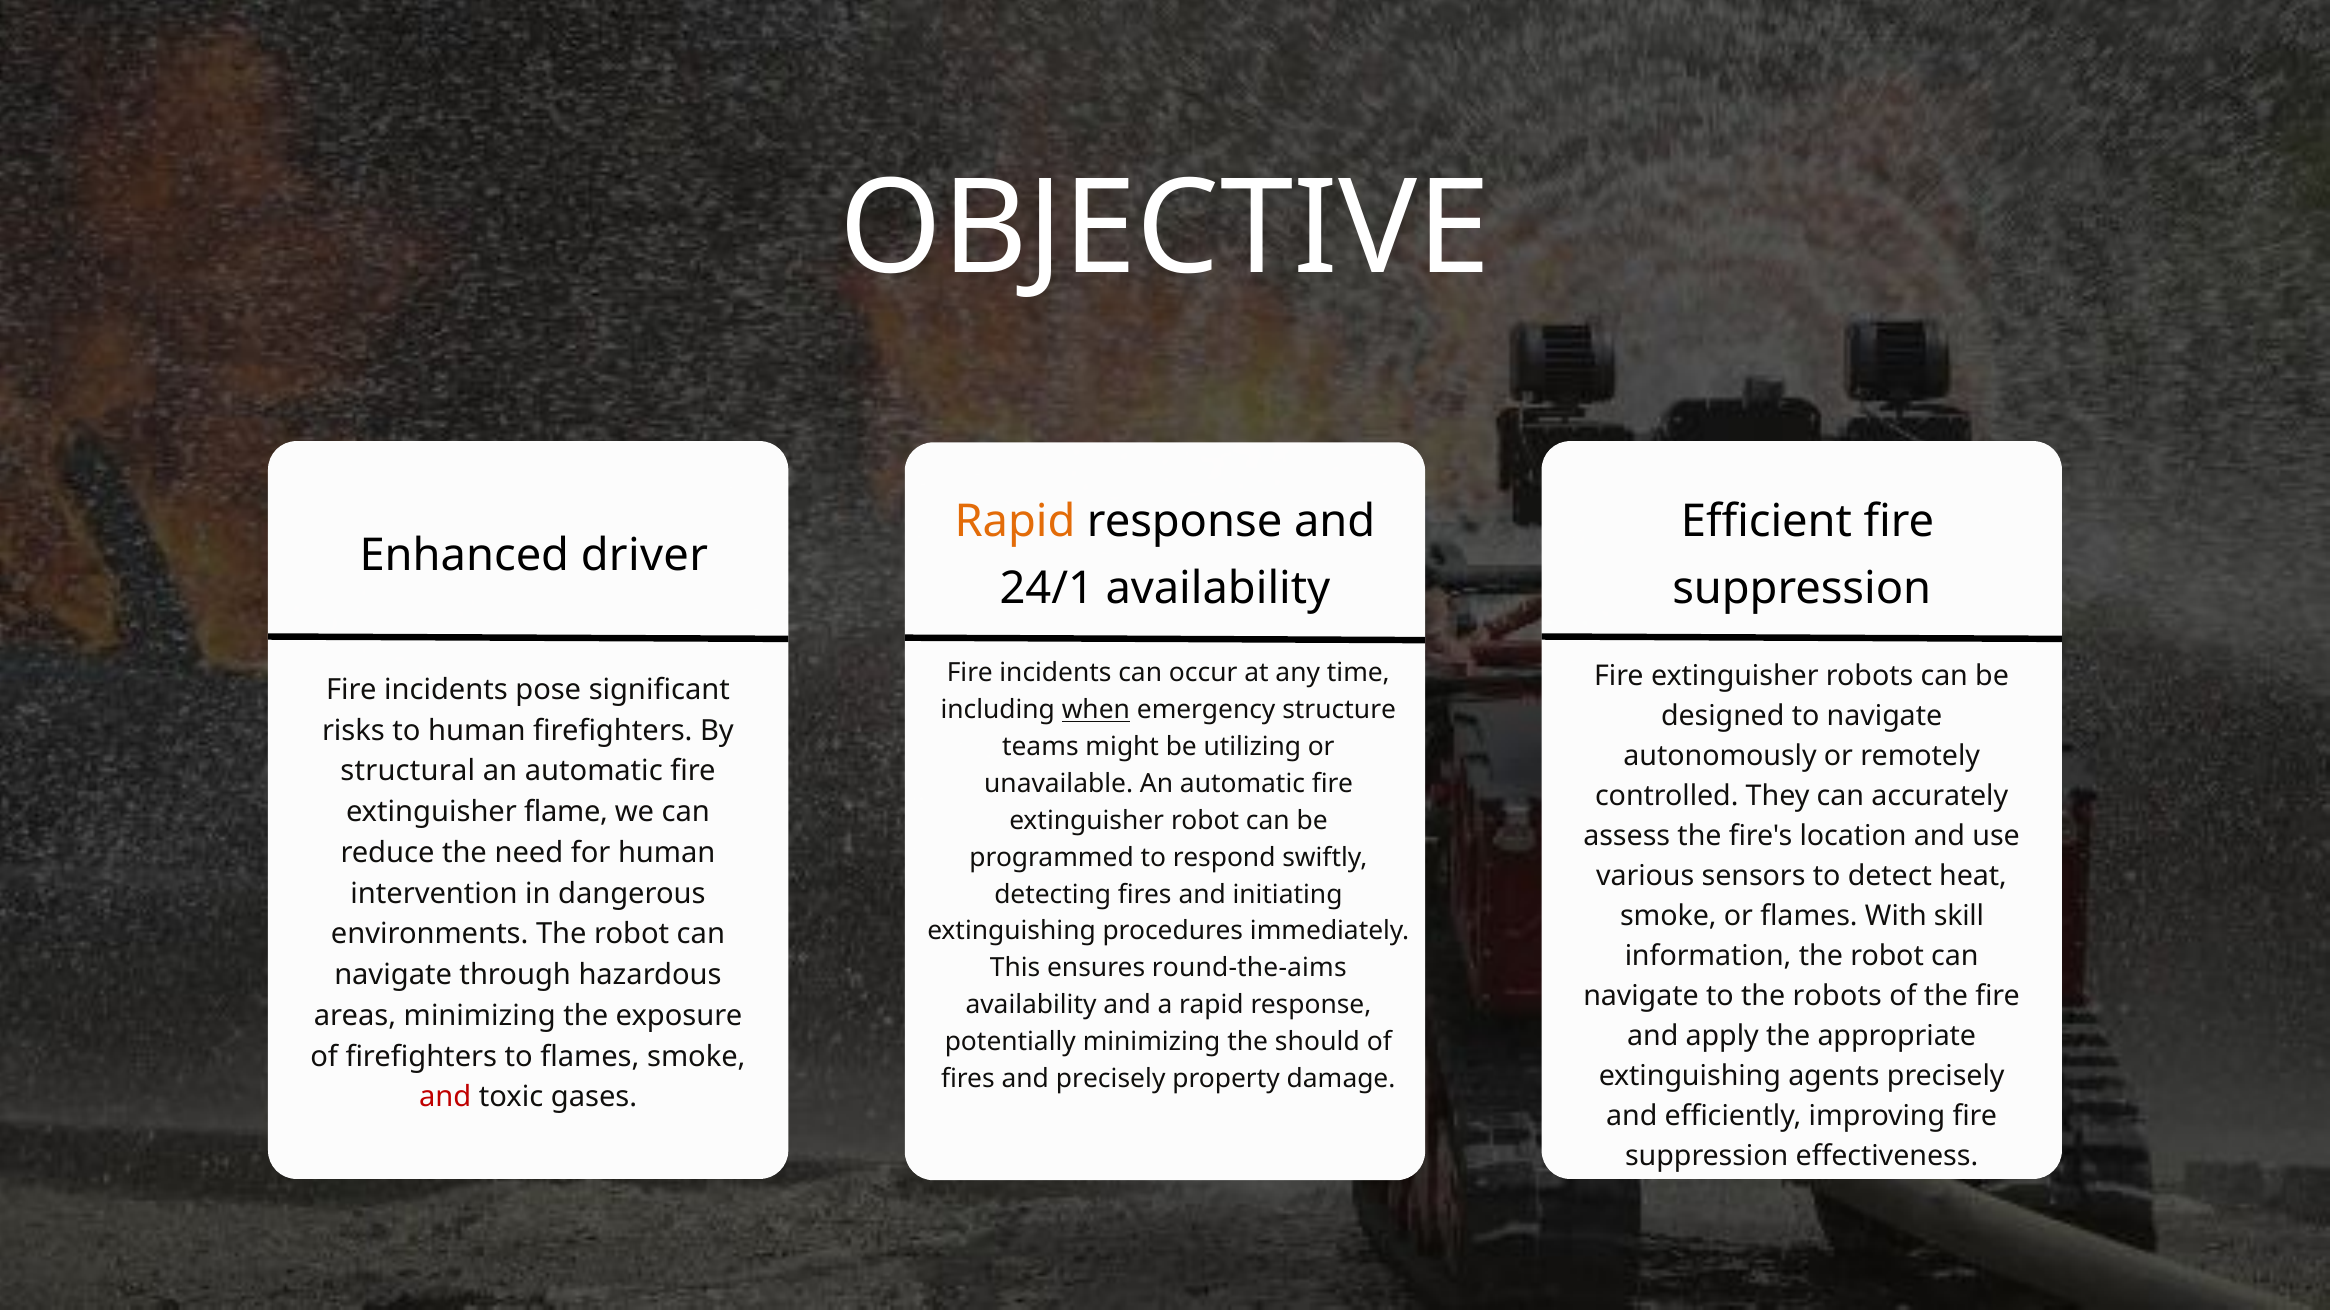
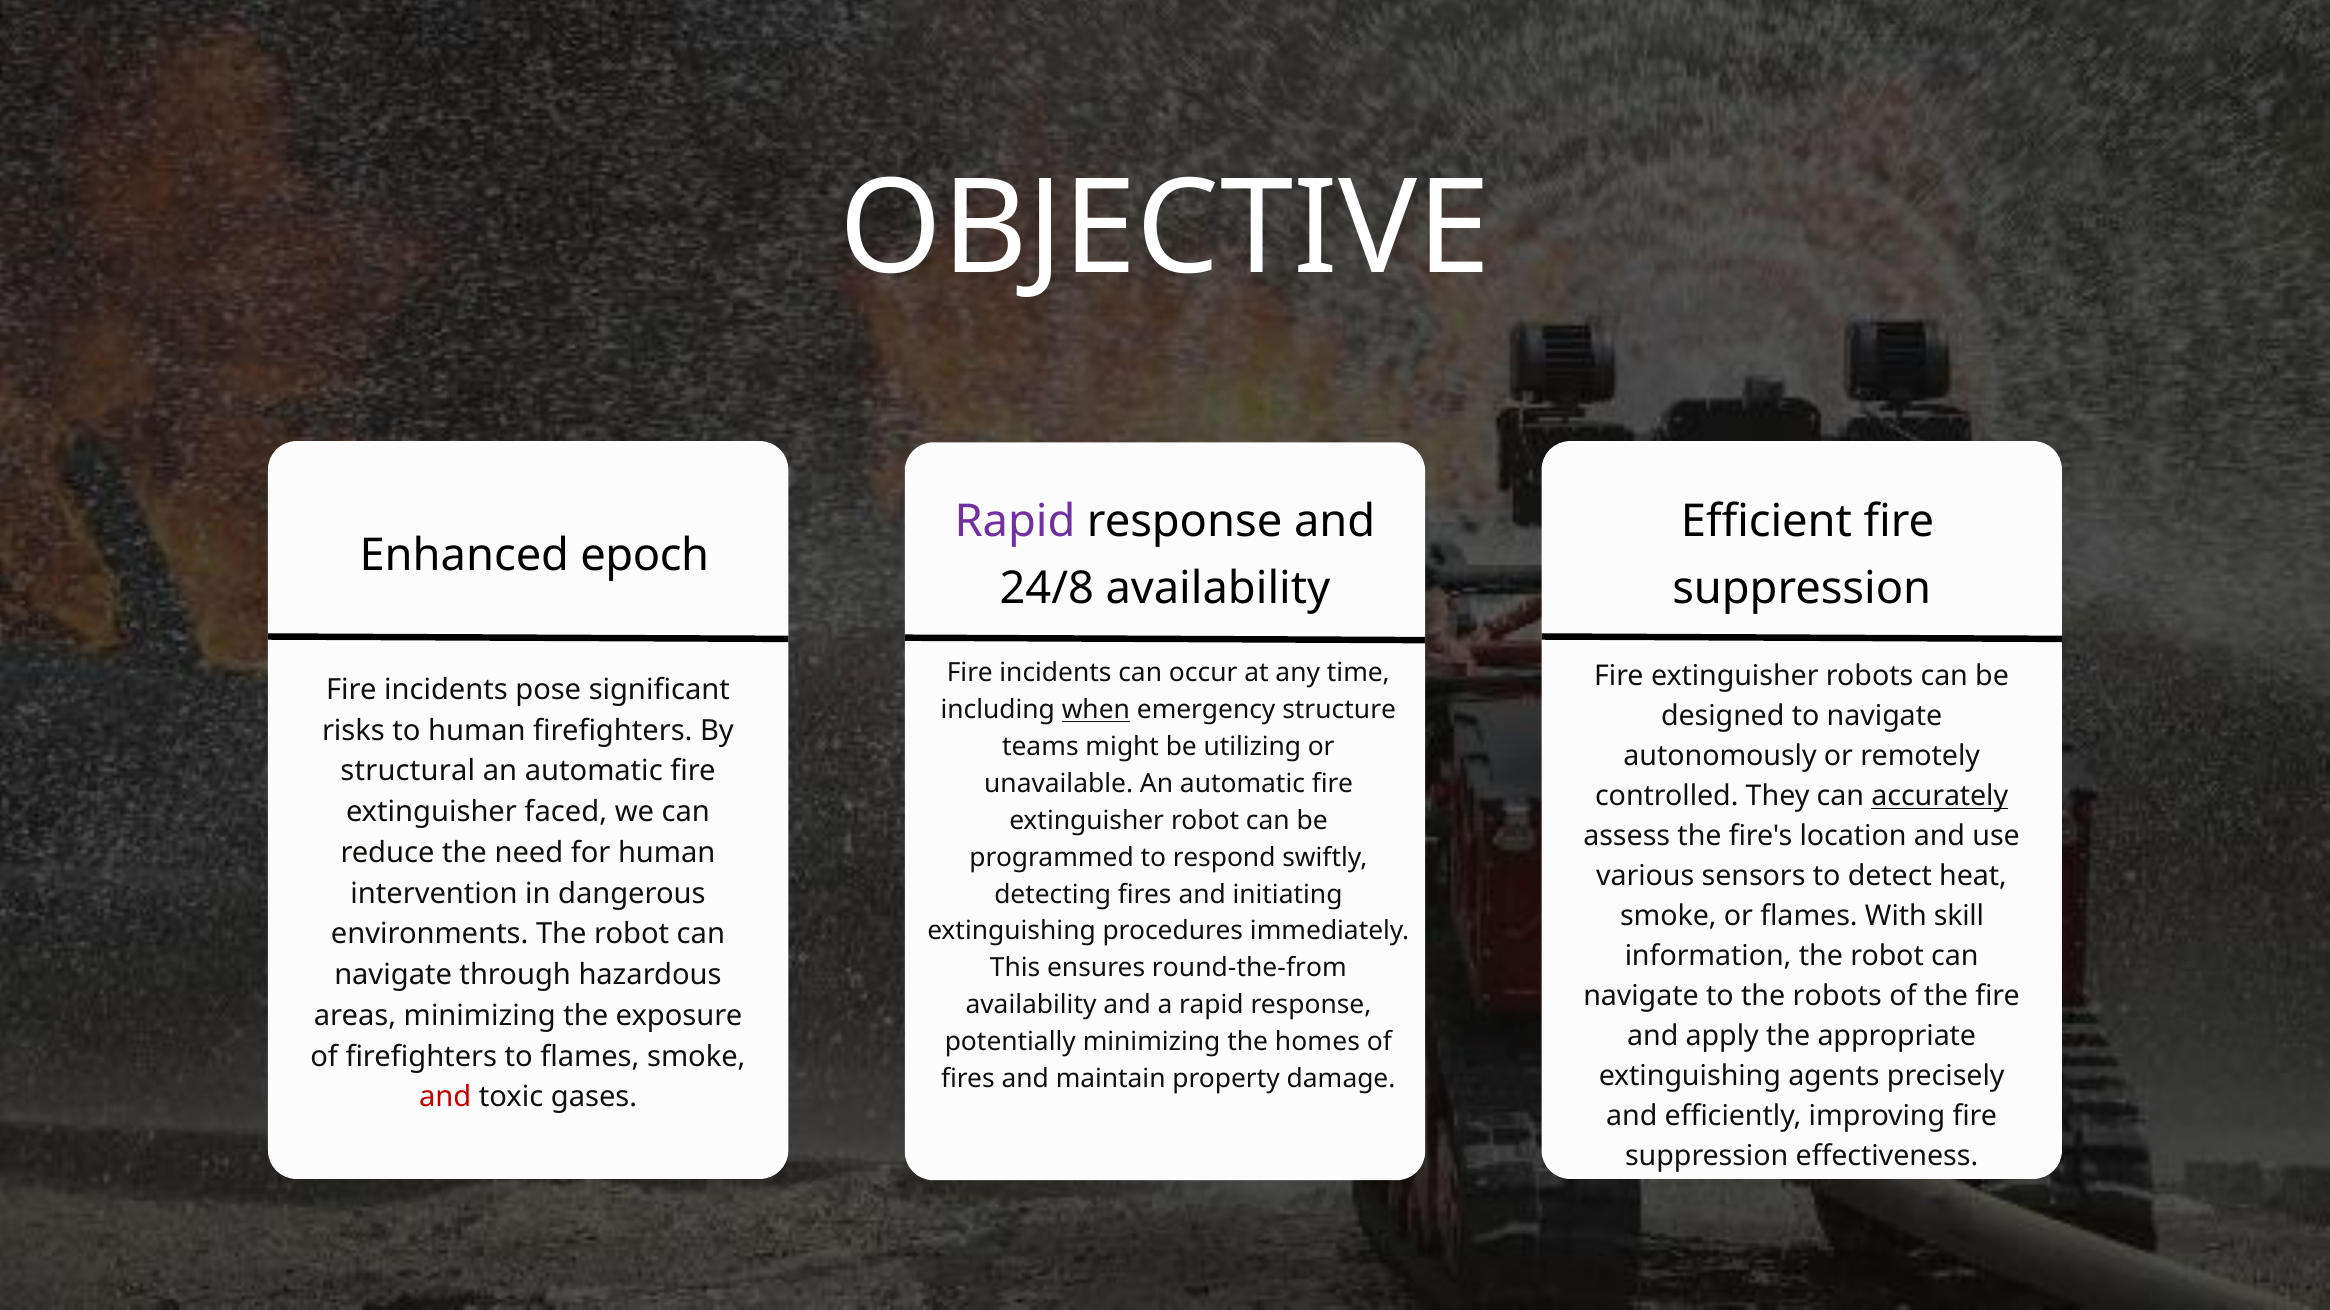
Rapid at (1015, 521) colour: orange -> purple
driver: driver -> epoch
24/1: 24/1 -> 24/8
accurately underline: none -> present
flame: flame -> faced
round-the-aims: round-the-aims -> round-the-from
should: should -> homes
and precisely: precisely -> maintain
